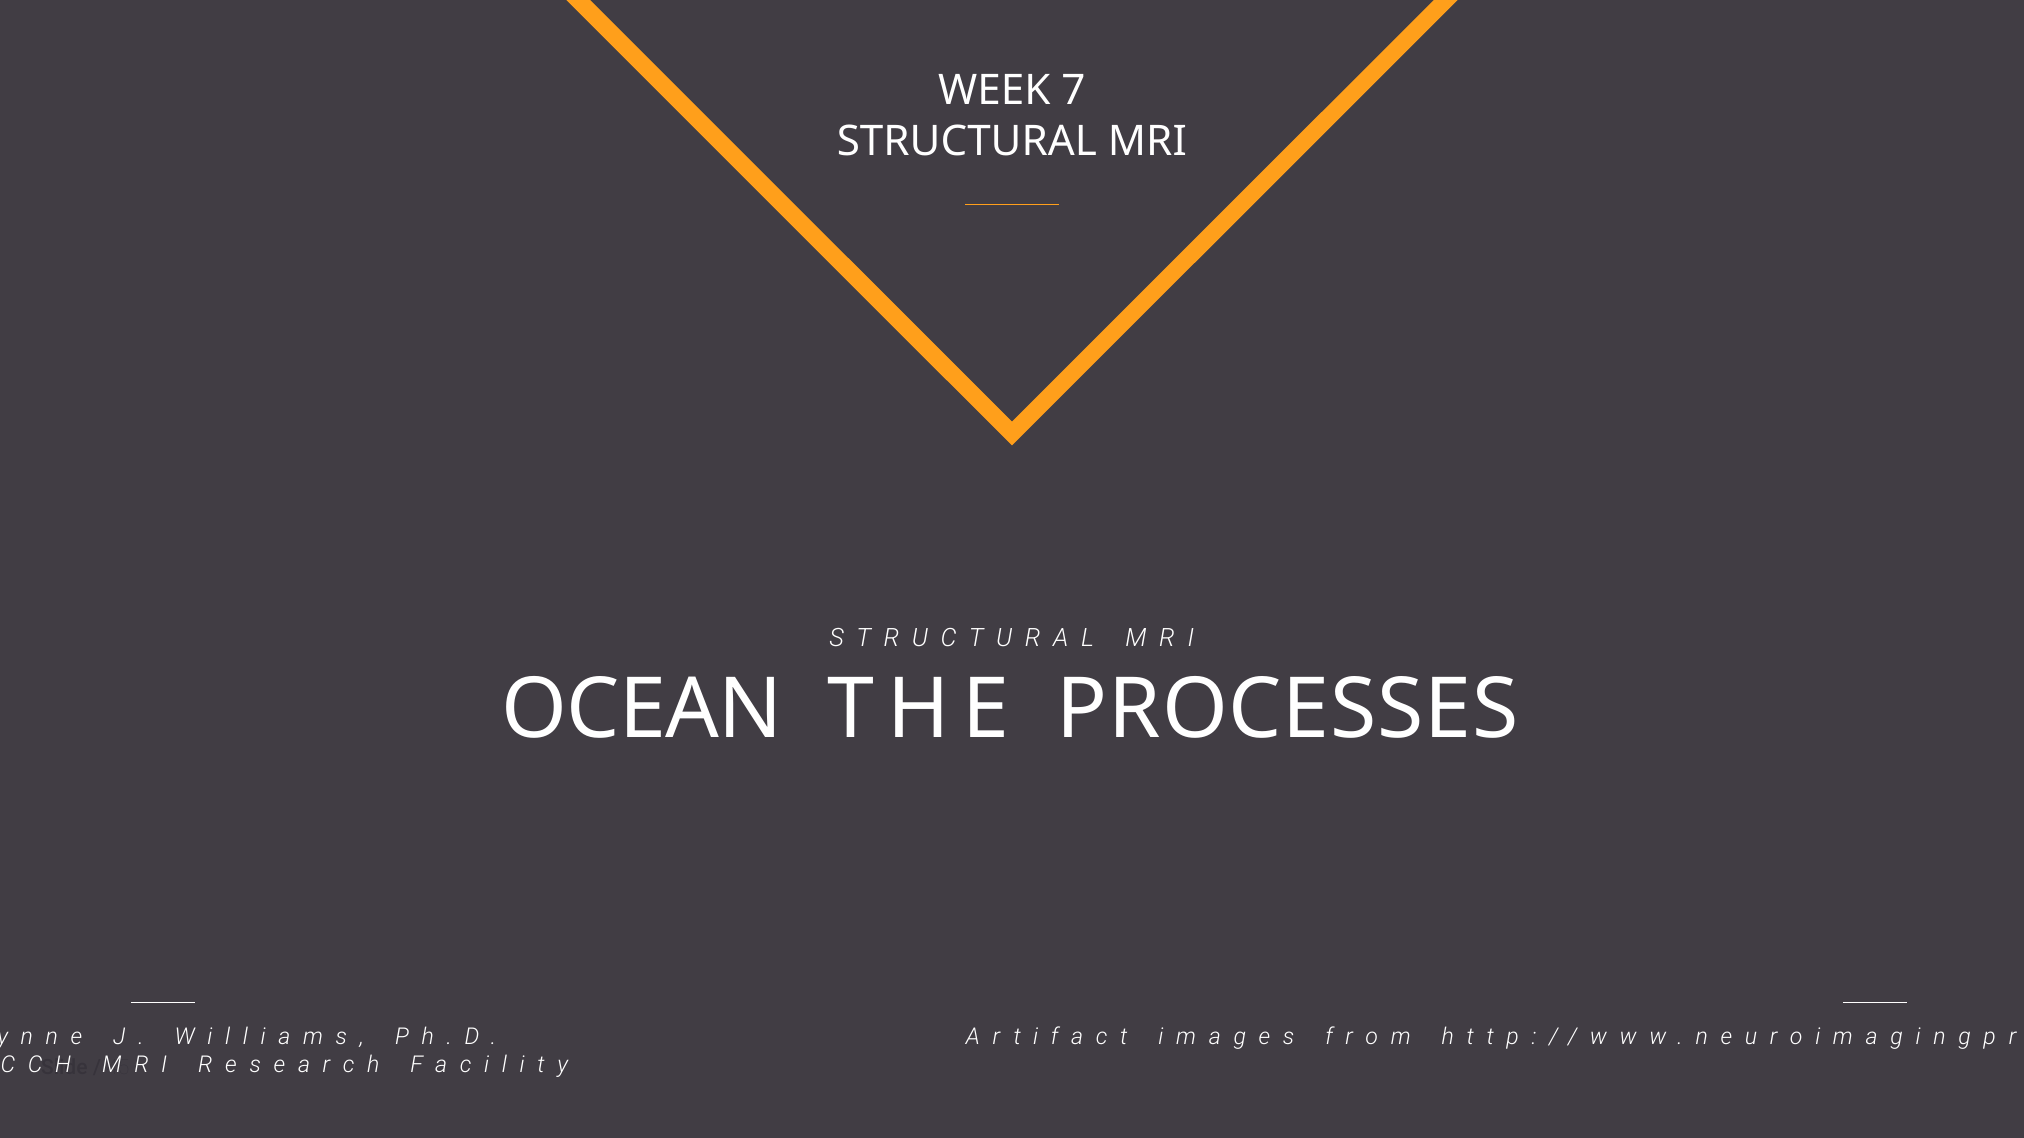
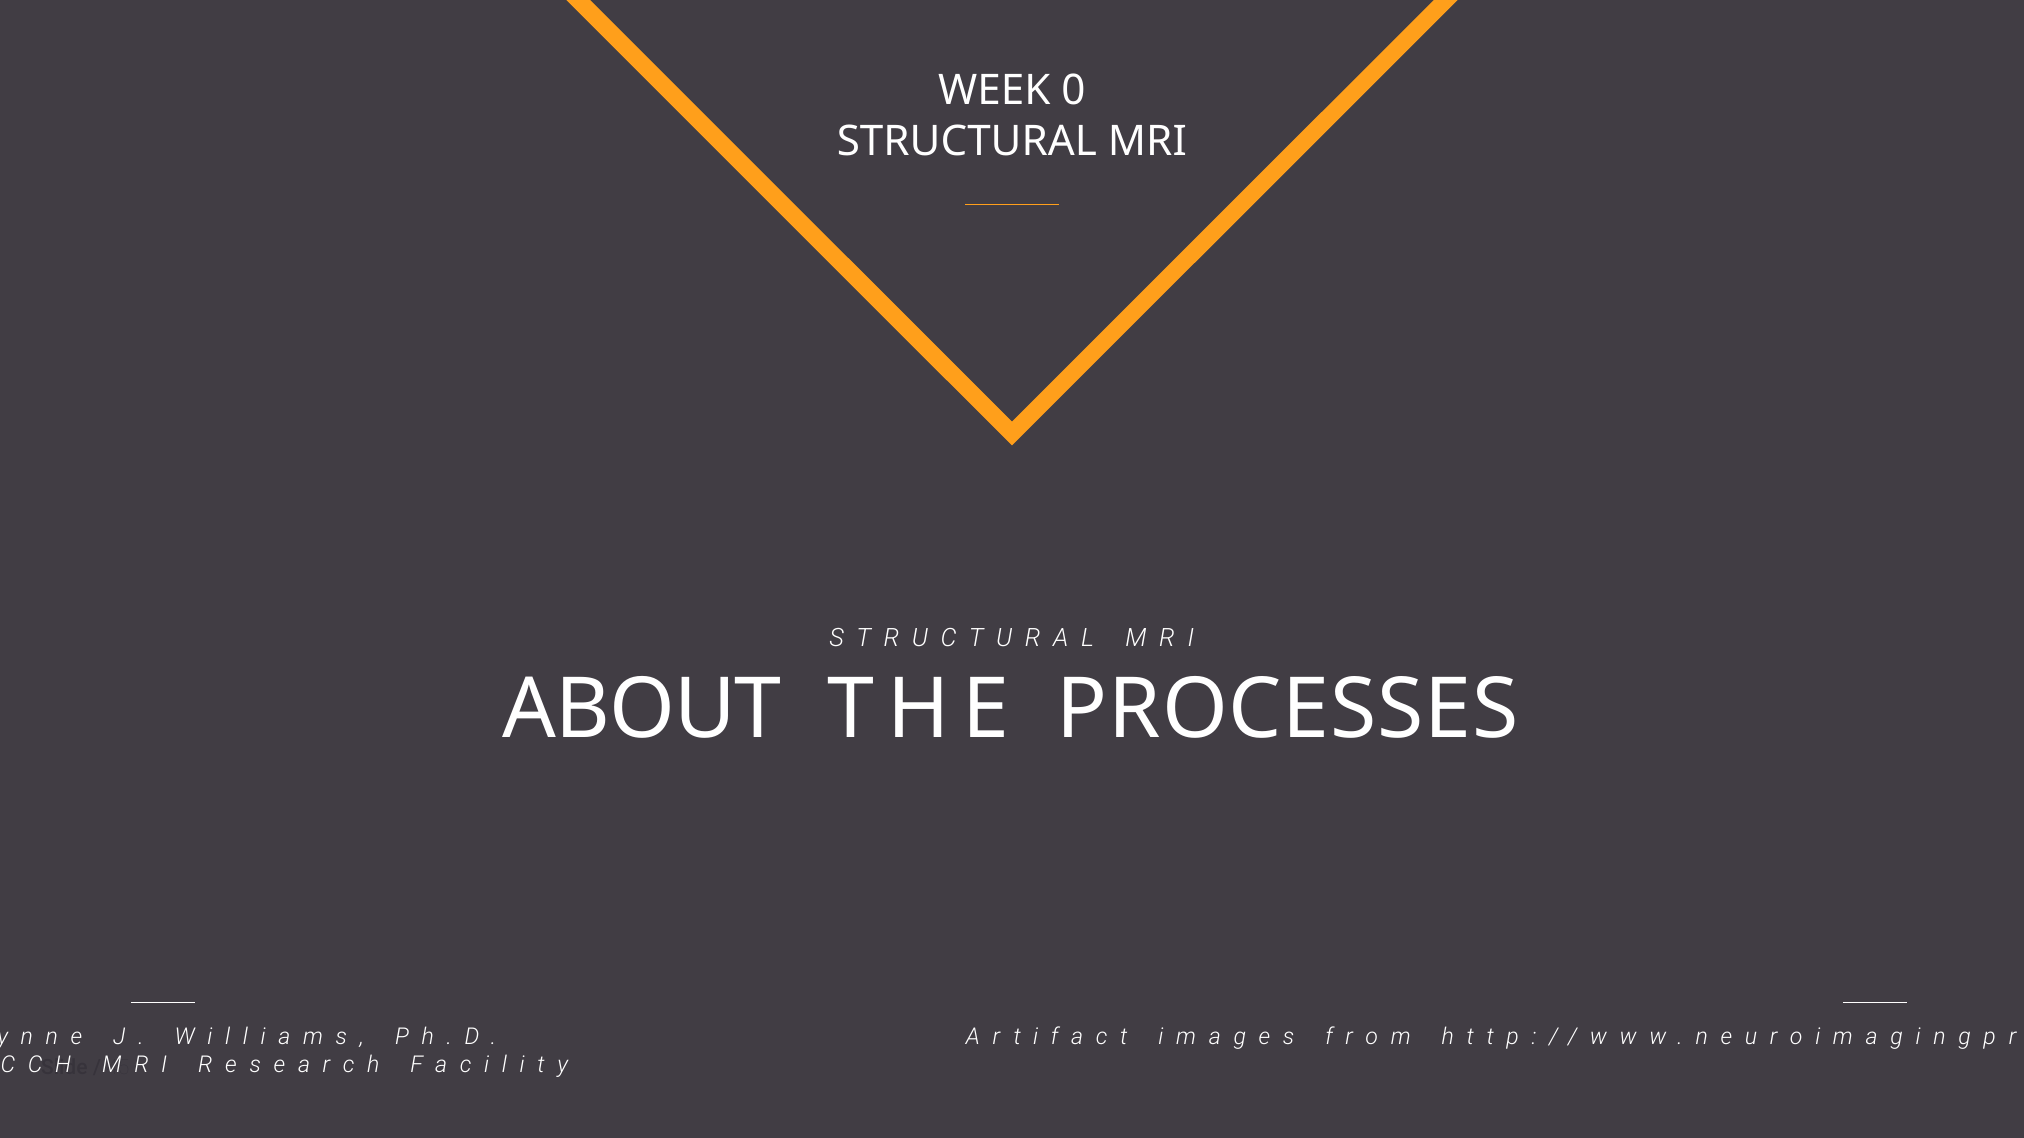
7: 7 -> 0
OCEAN: OCEAN -> ABOUT
